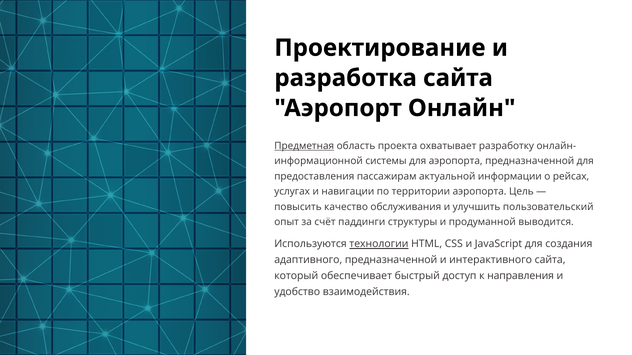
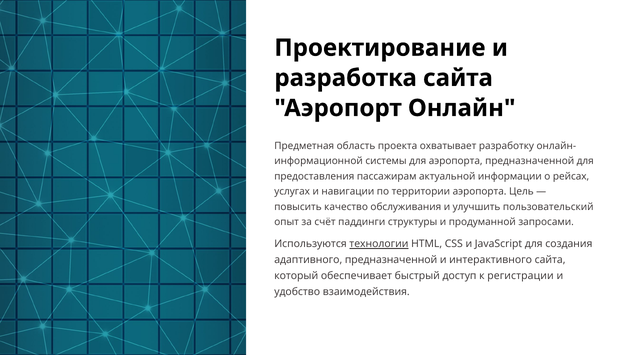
Предметная underline: present -> none
выводится: выводится -> запросами
направления: направления -> регистрации
